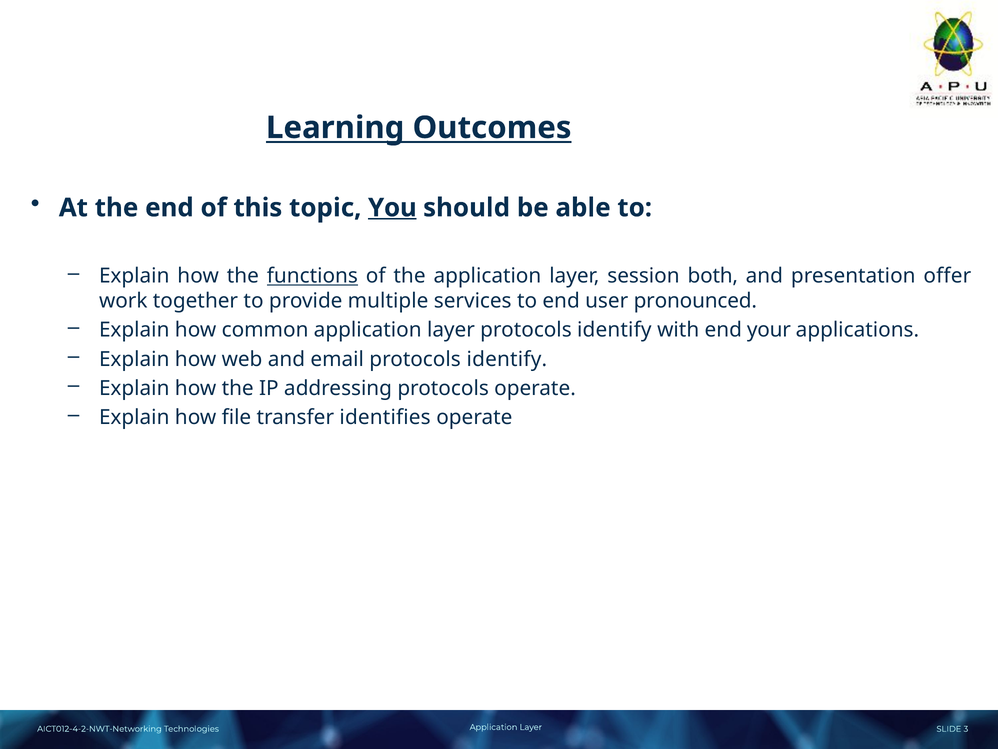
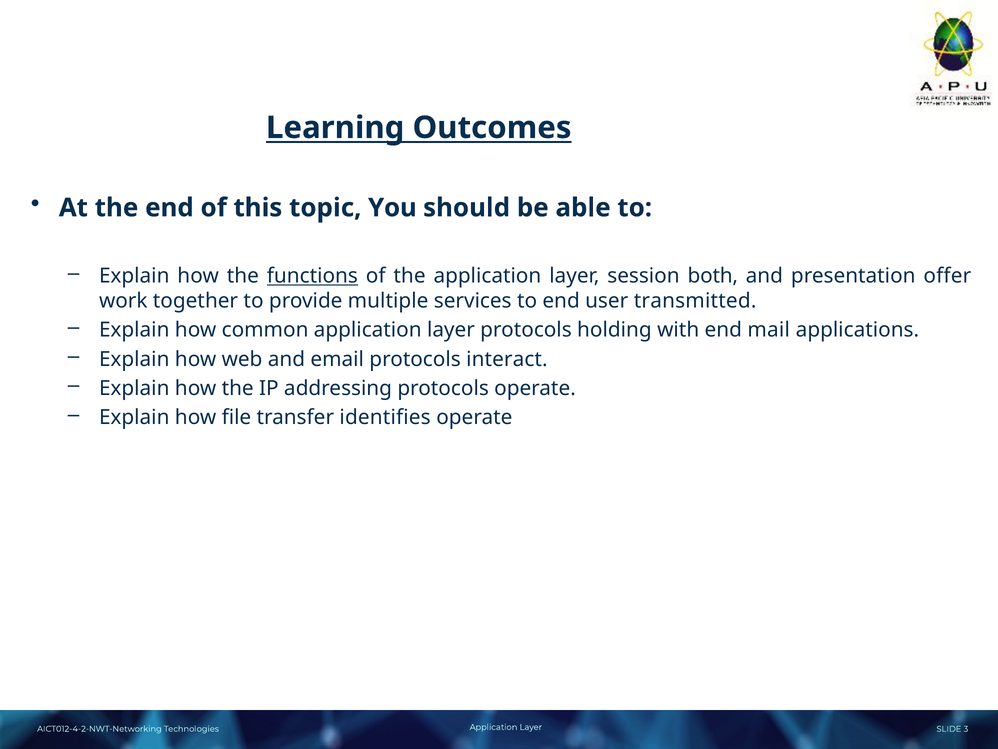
You underline: present -> none
pronounced: pronounced -> transmitted
layer protocols identify: identify -> holding
your: your -> mail
email protocols identify: identify -> interact
